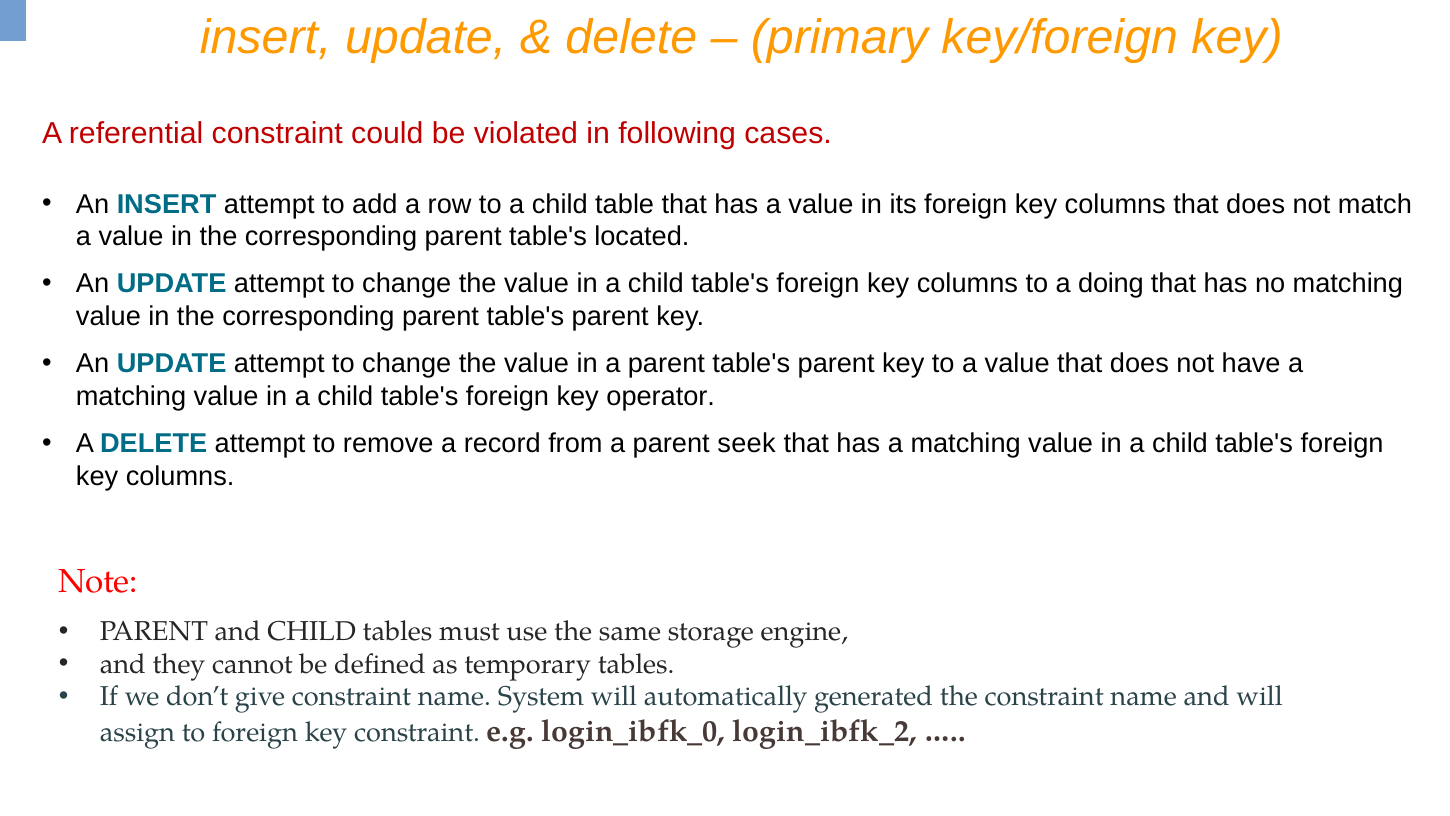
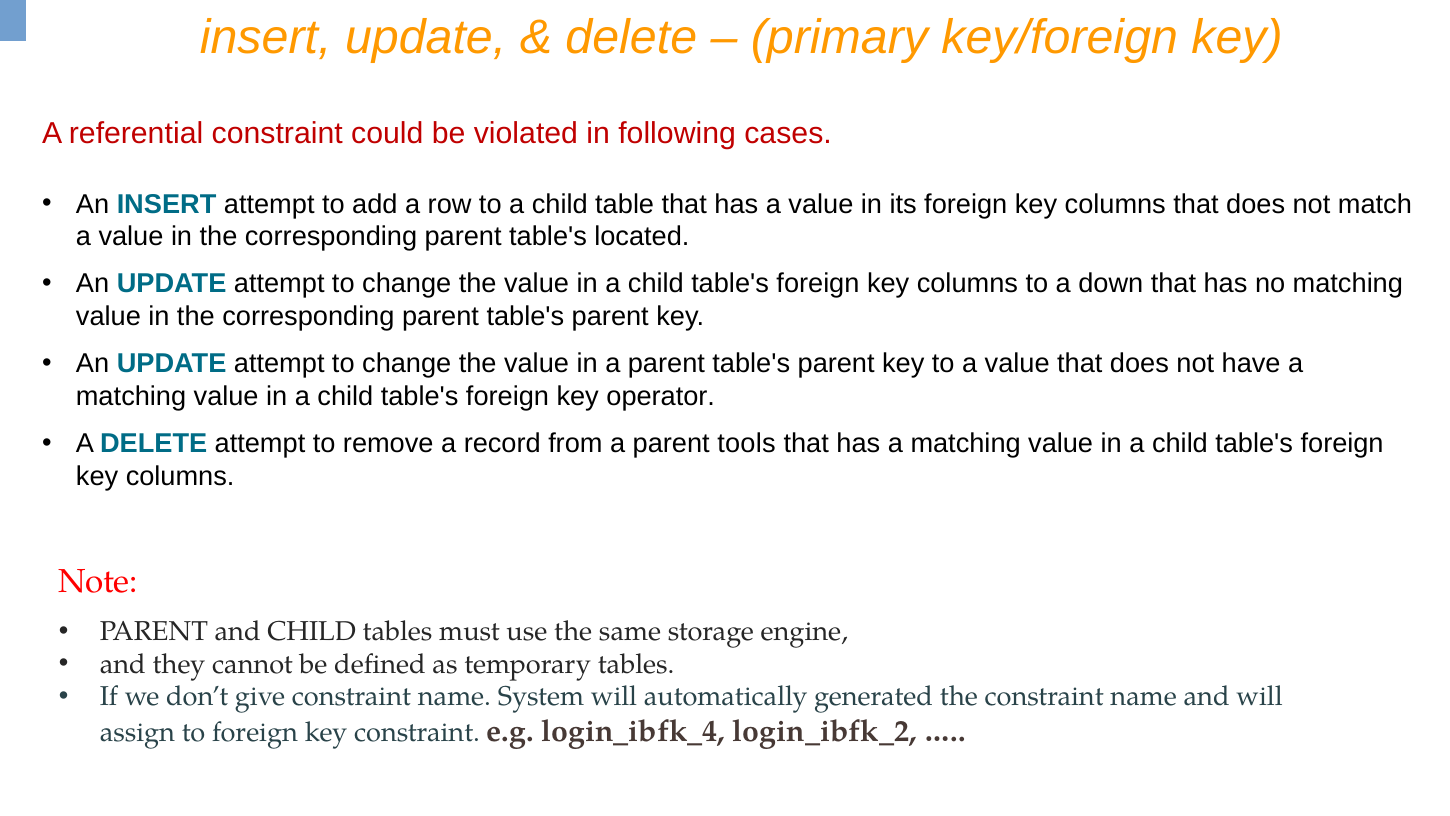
doing: doing -> down
seek: seek -> tools
login_ibfk_0: login_ibfk_0 -> login_ibfk_4
